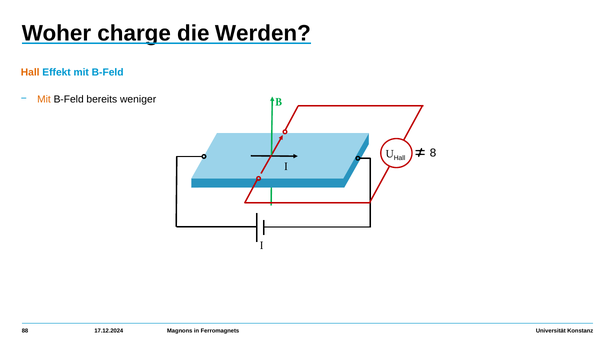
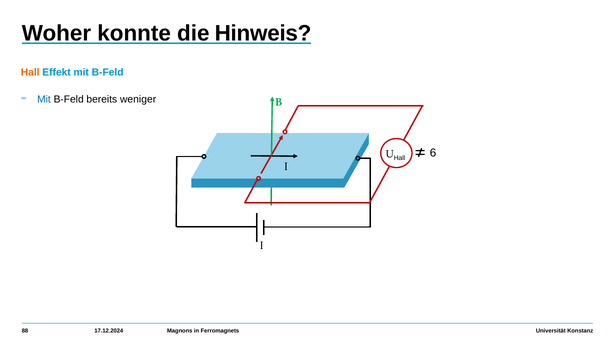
charge: charge -> konnte
Werden: Werden -> Hinweis
Mit at (44, 99) colour: orange -> blue
8: 8 -> 6
